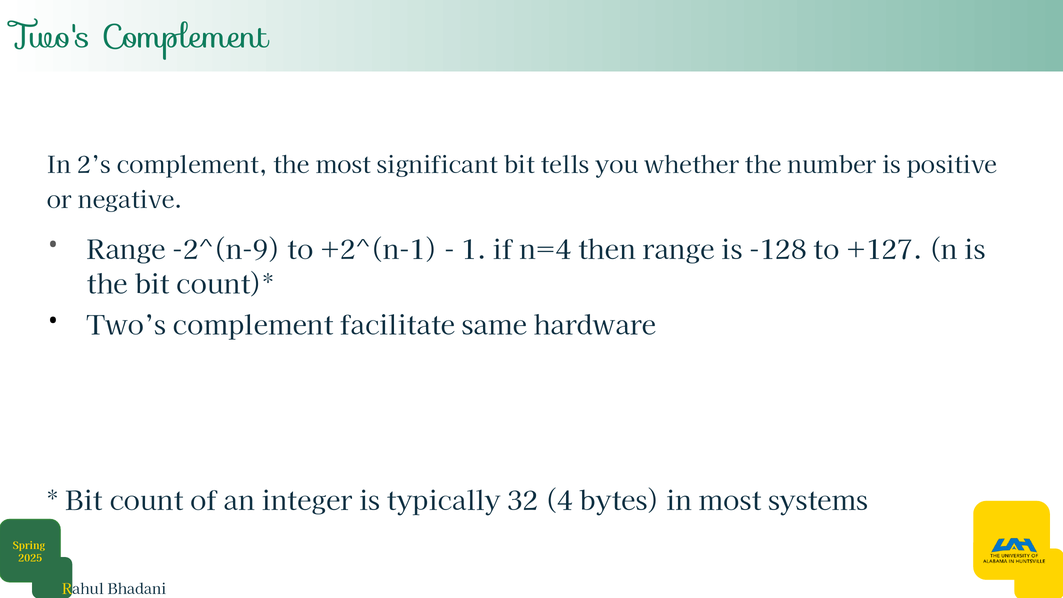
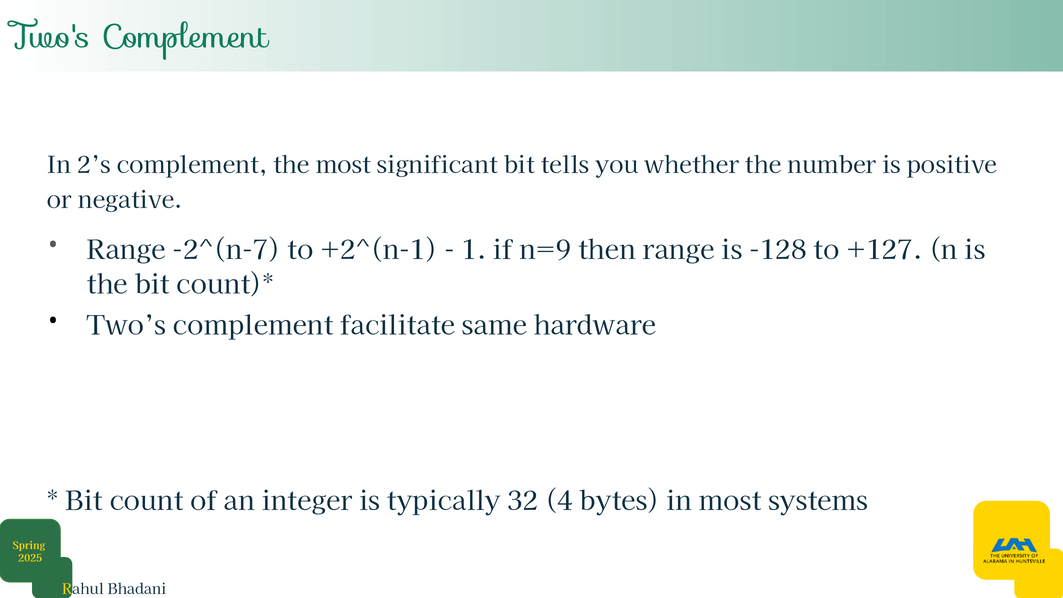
-2^(n-9: -2^(n-9 -> -2^(n-7
n=4: n=4 -> n=9
